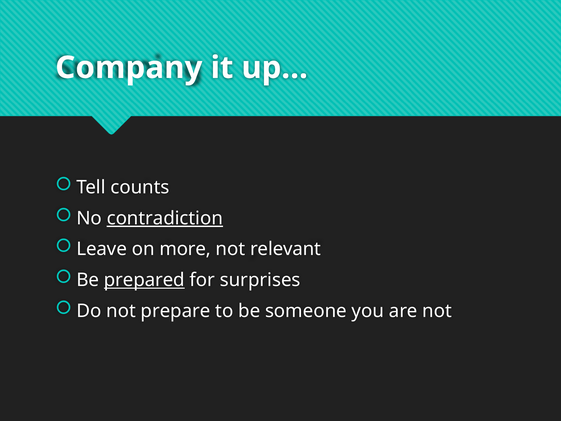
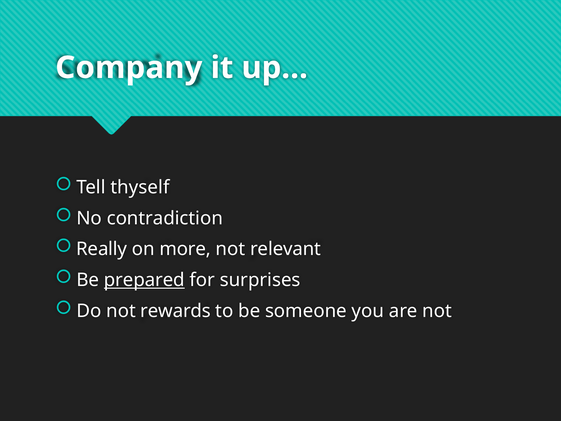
counts: counts -> thyself
contradiction underline: present -> none
Leave: Leave -> Really
prepare: prepare -> rewards
